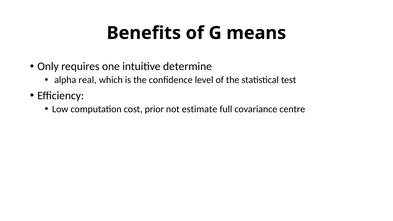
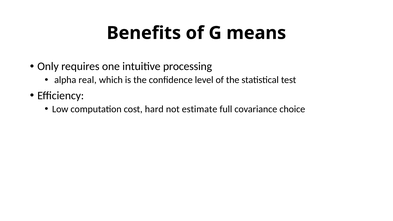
determine: determine -> processing
prior: prior -> hard
centre: centre -> choice
